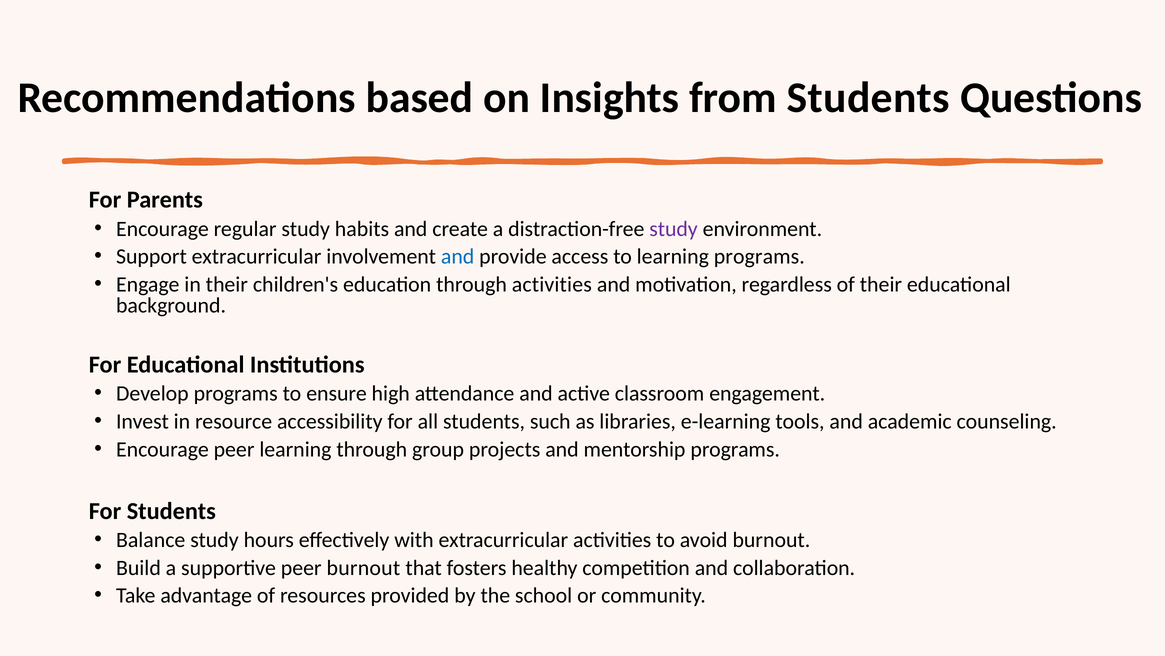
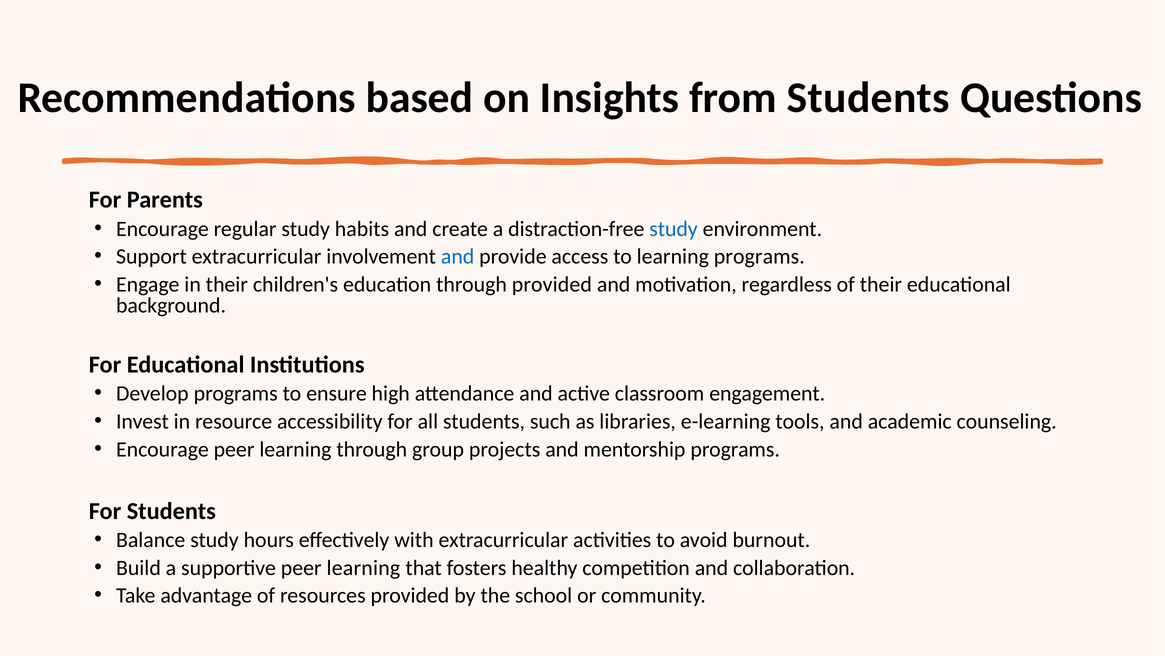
study at (674, 229) colour: purple -> blue
through activities: activities -> provided
supportive peer burnout: burnout -> learning
